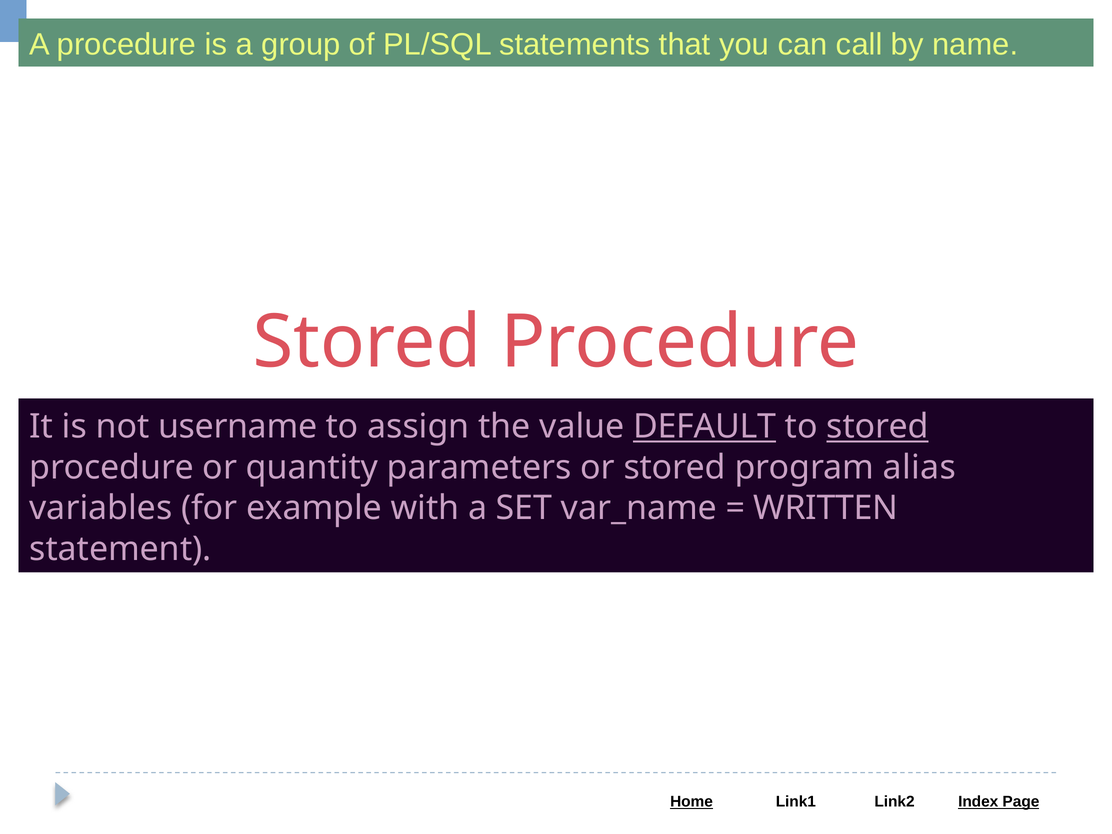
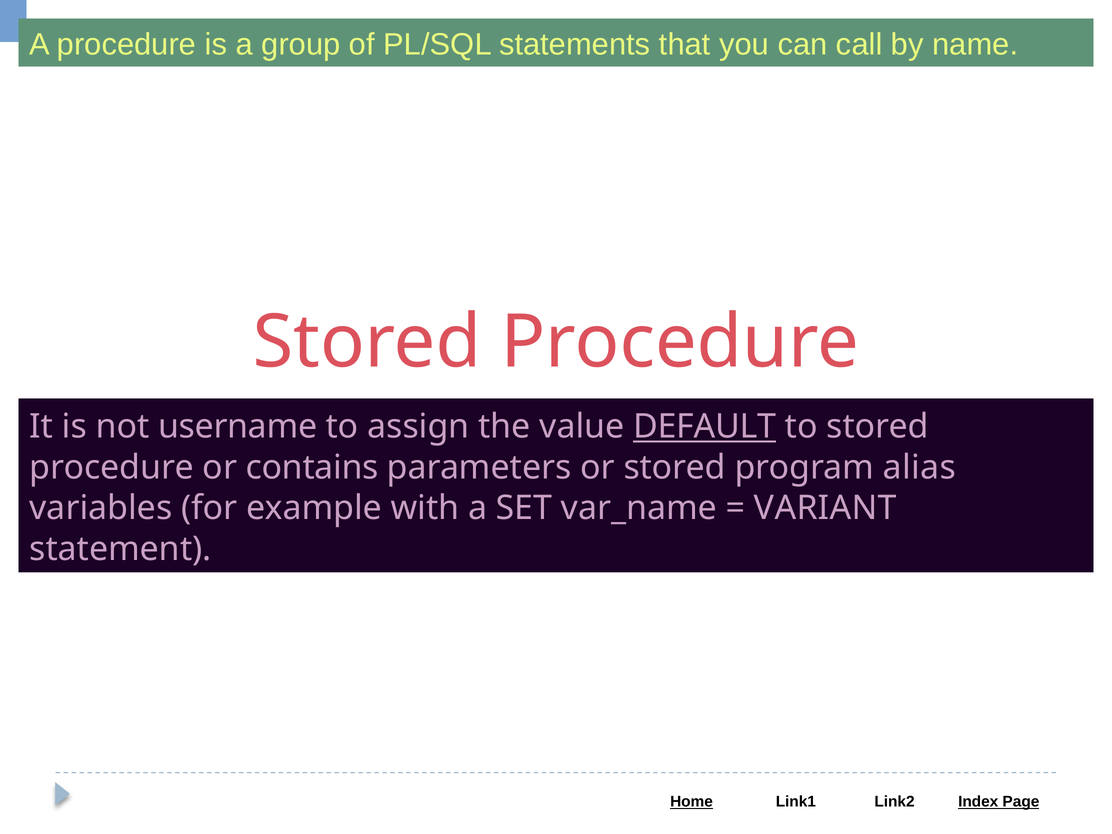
stored at (878, 427) underline: present -> none
quantity: quantity -> contains
WRITTEN: WRITTEN -> VARIANT
